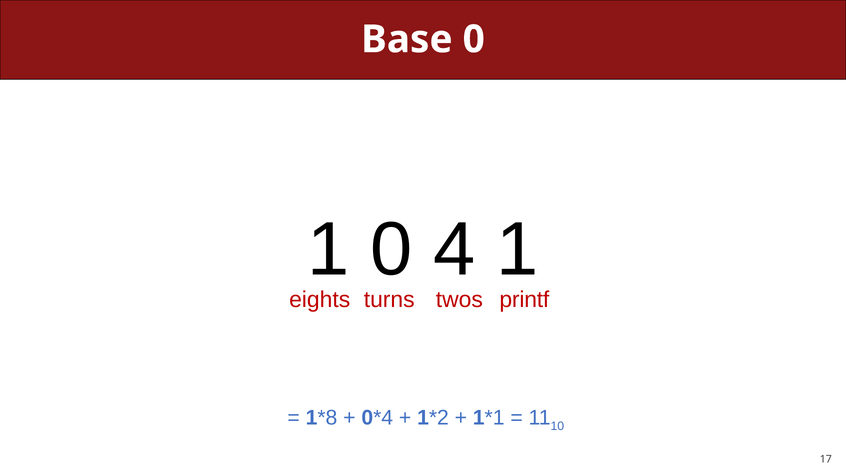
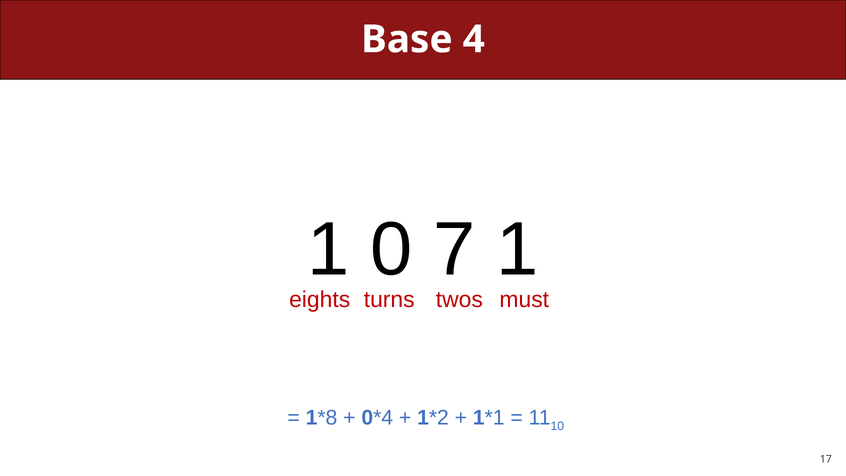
Base 0: 0 -> 4
4: 4 -> 7
printf: printf -> must
